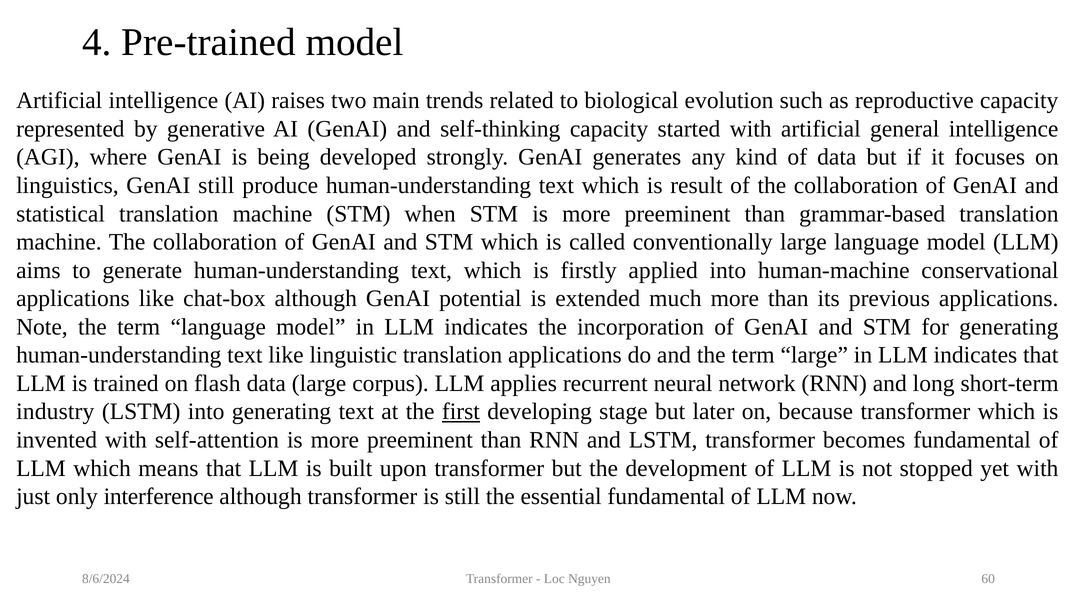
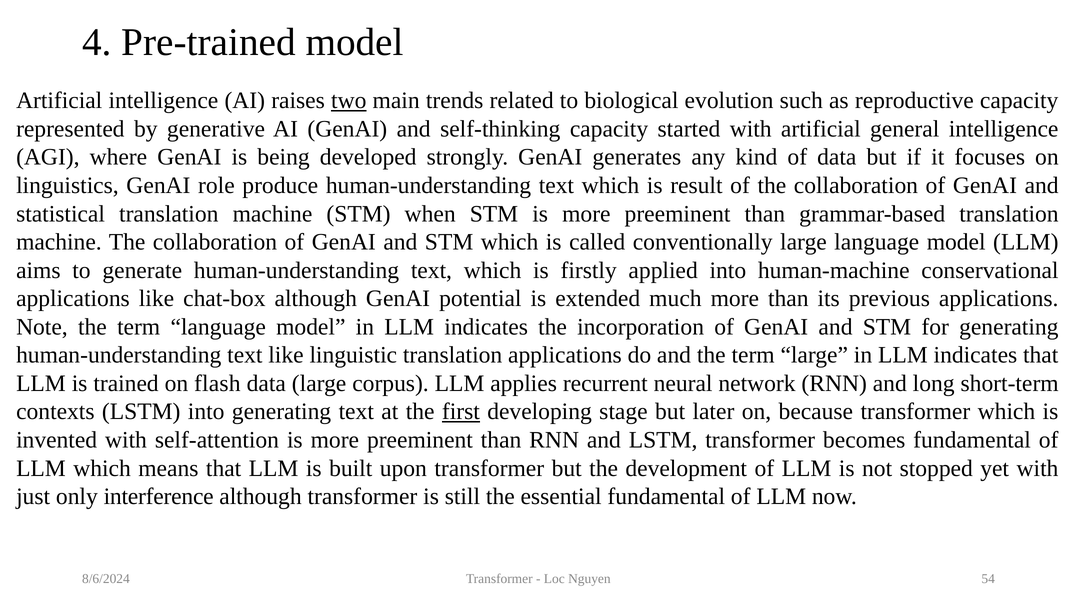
two underline: none -> present
GenAI still: still -> role
industry: industry -> contexts
60: 60 -> 54
